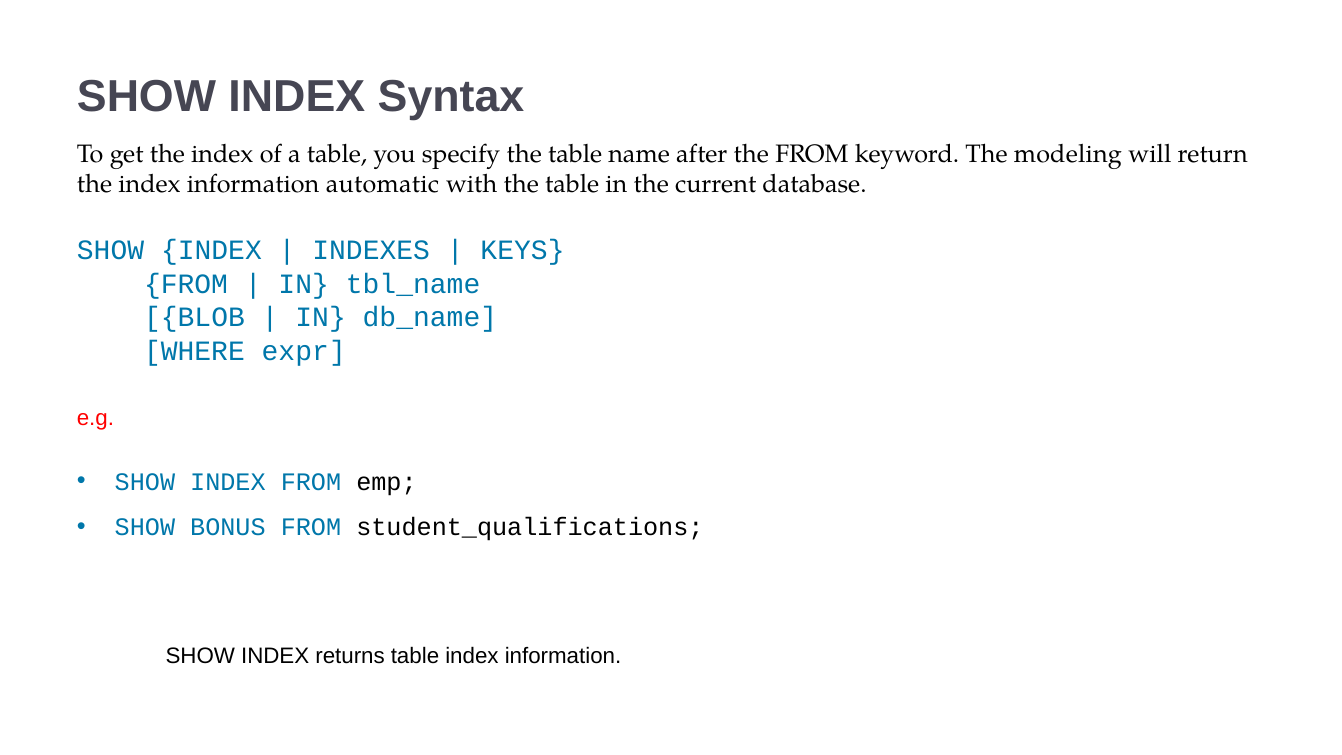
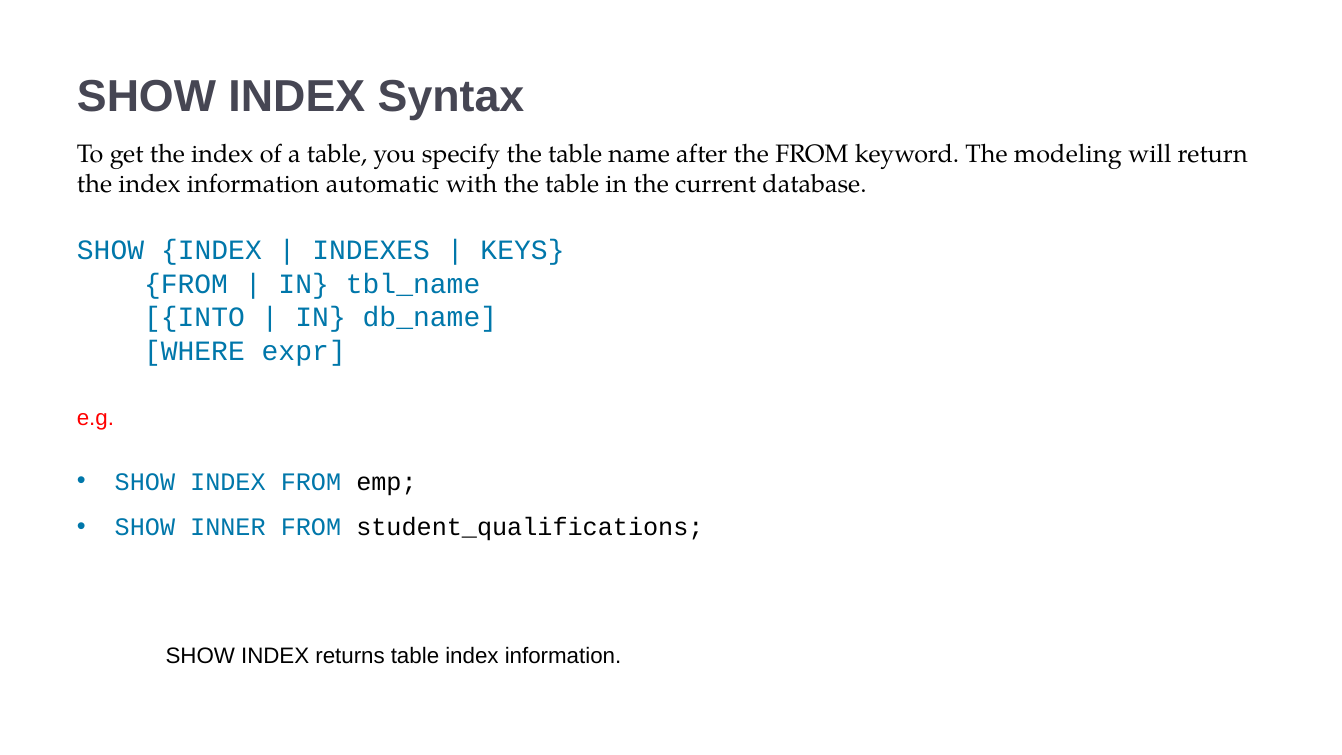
BLOB: BLOB -> INTO
BONUS: BONUS -> INNER
